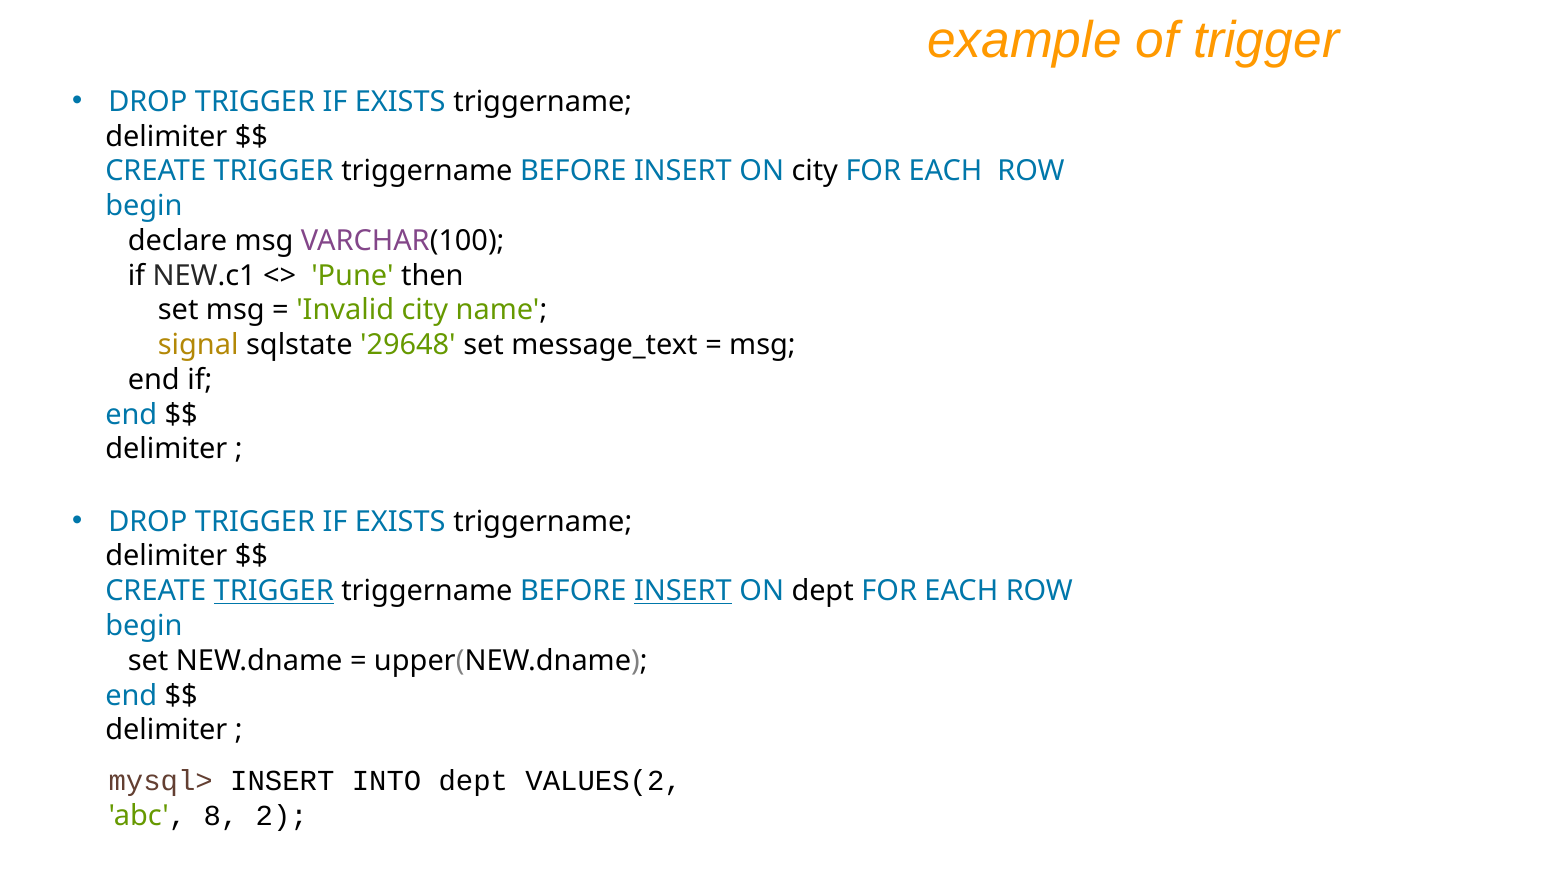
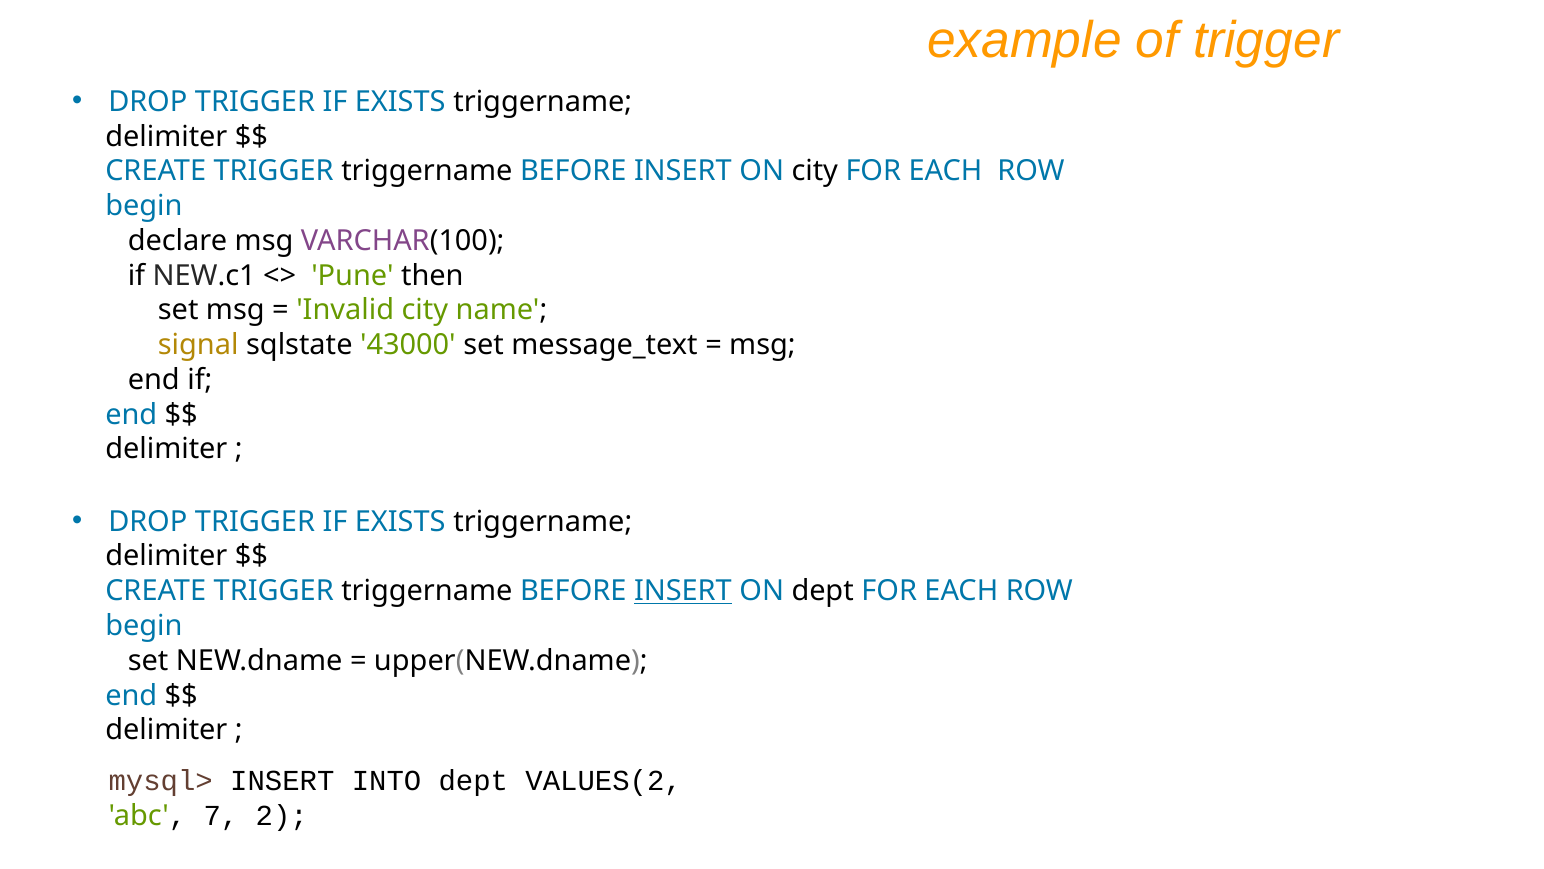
29648: 29648 -> 43000
TRIGGER at (274, 591) underline: present -> none
8: 8 -> 7
